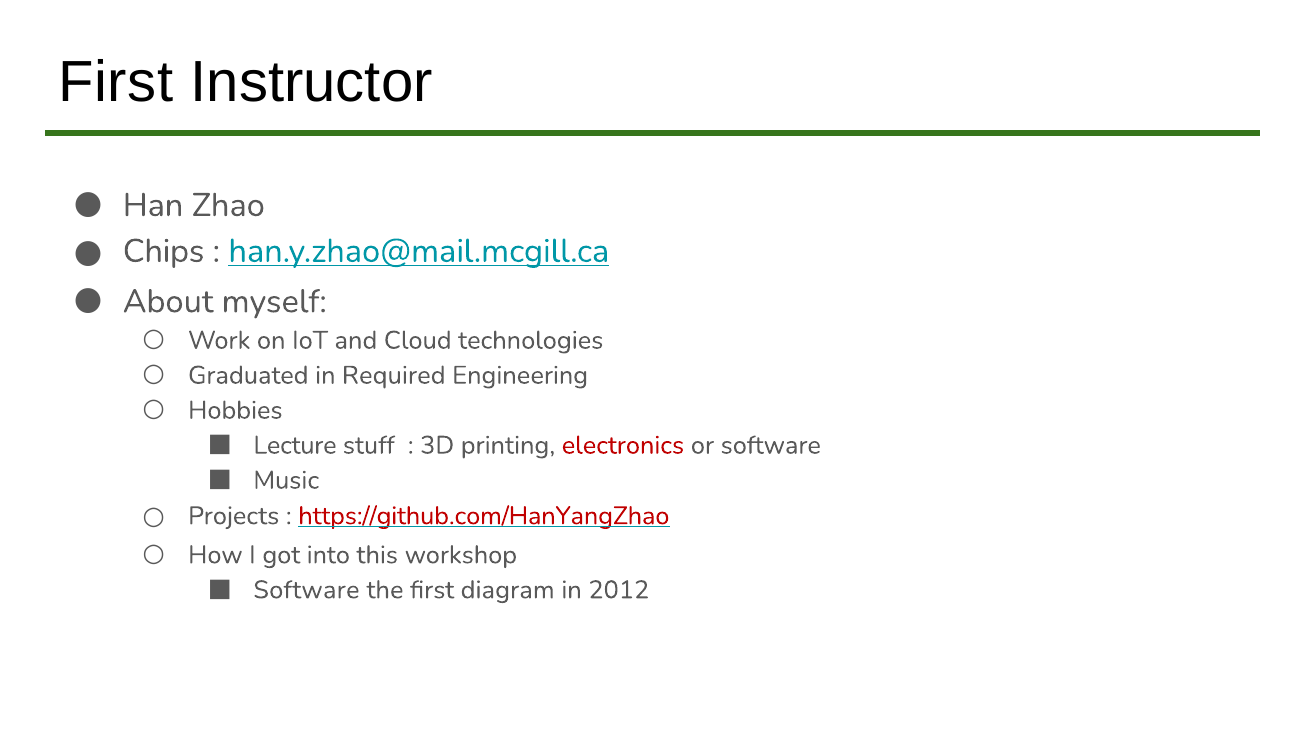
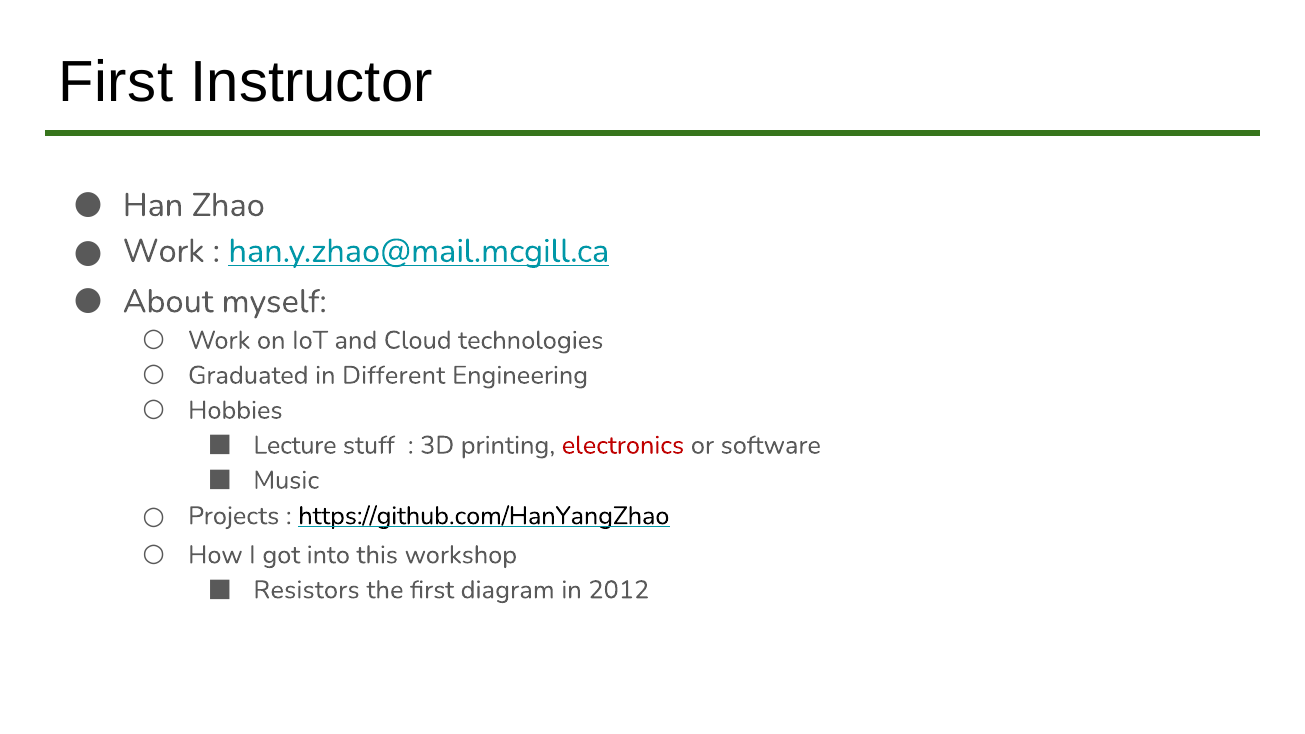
Chips at (164, 251): Chips -> Work
Required: Required -> Different
https://github.com/HanYangZhao colour: red -> black
Software at (306, 590): Software -> Resistors
